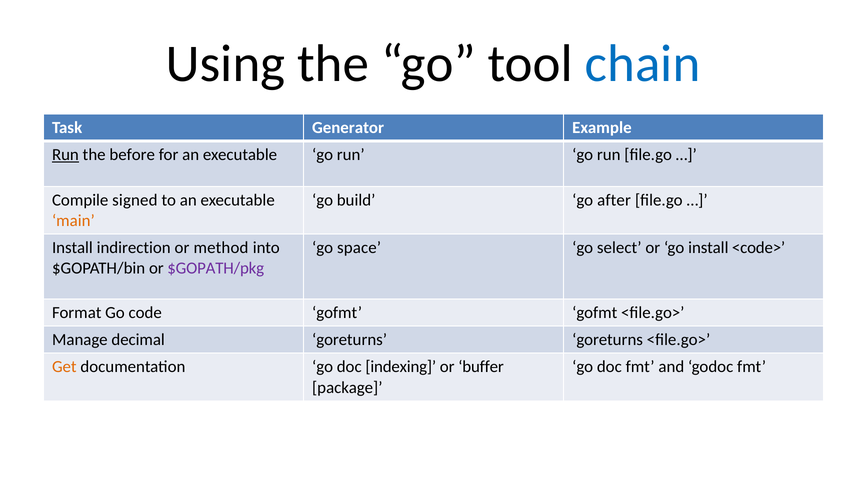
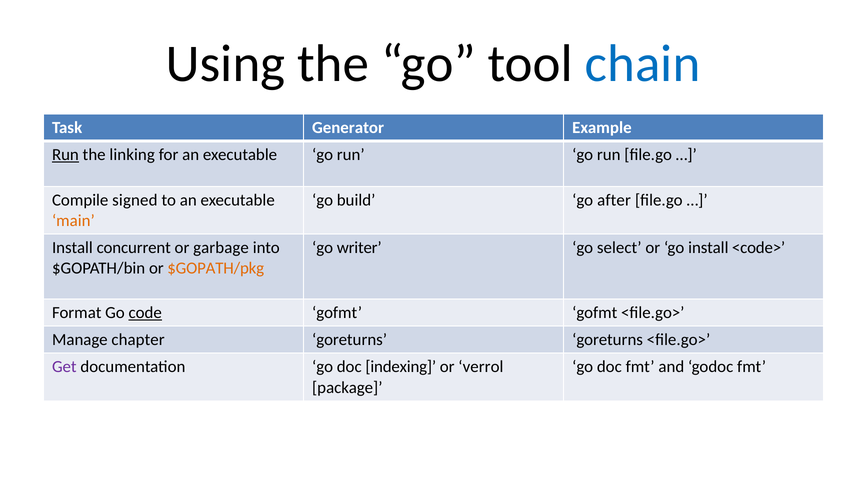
before: before -> linking
indirection: indirection -> concurrent
method: method -> garbage
space: space -> writer
$GOPATH/pkg colour: purple -> orange
code underline: none -> present
decimal: decimal -> chapter
Get colour: orange -> purple
buffer: buffer -> verrol
